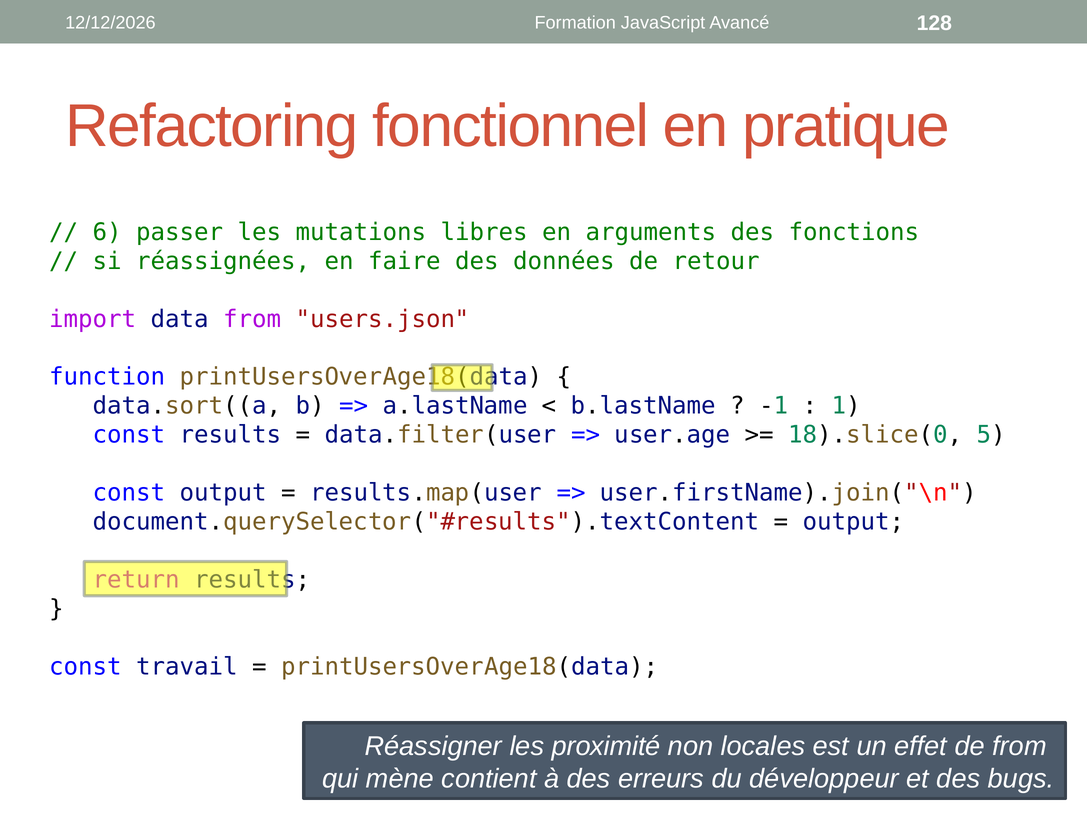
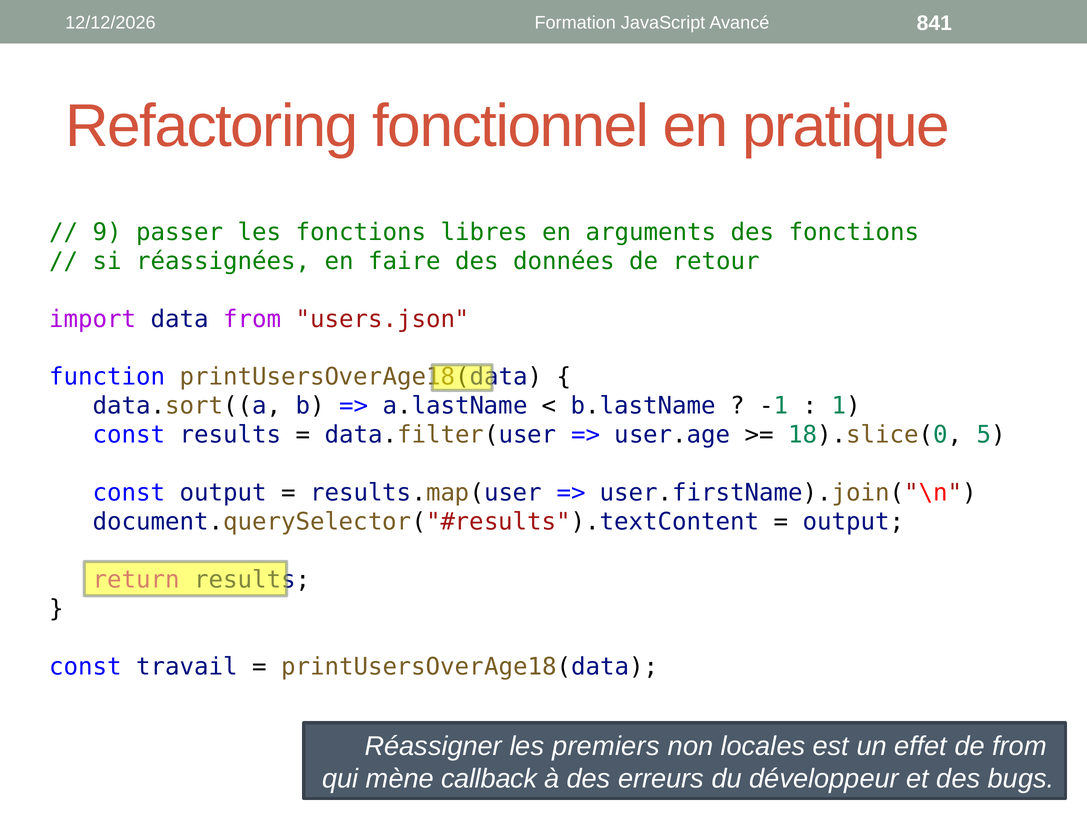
128: 128 -> 841
6: 6 -> 9
les mutations: mutations -> fonctions
proximité: proximité -> premiers
contient: contient -> callback
